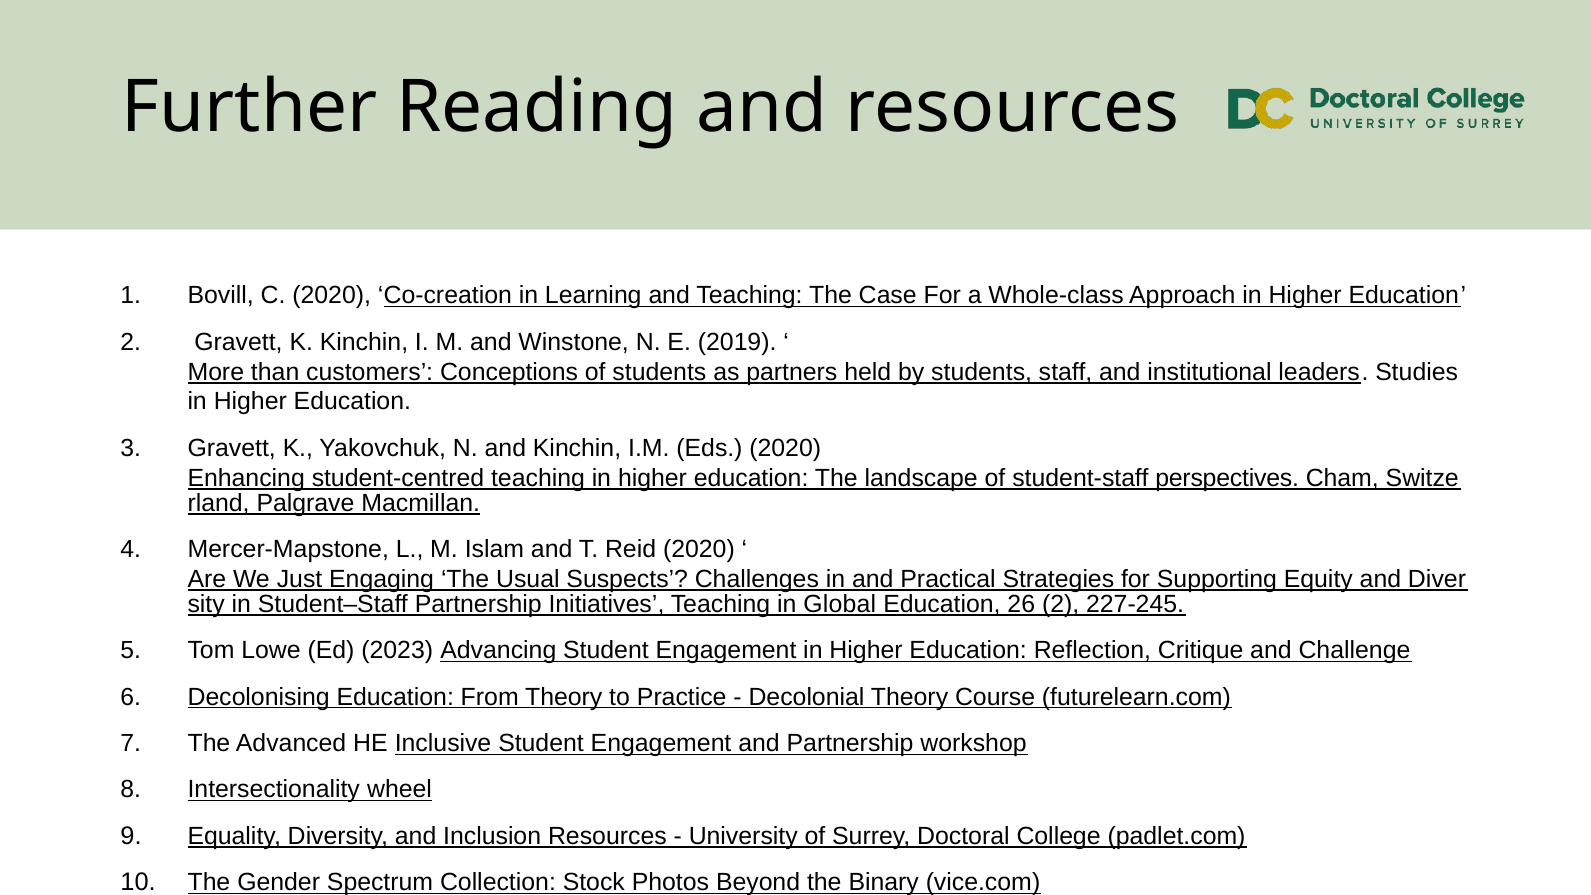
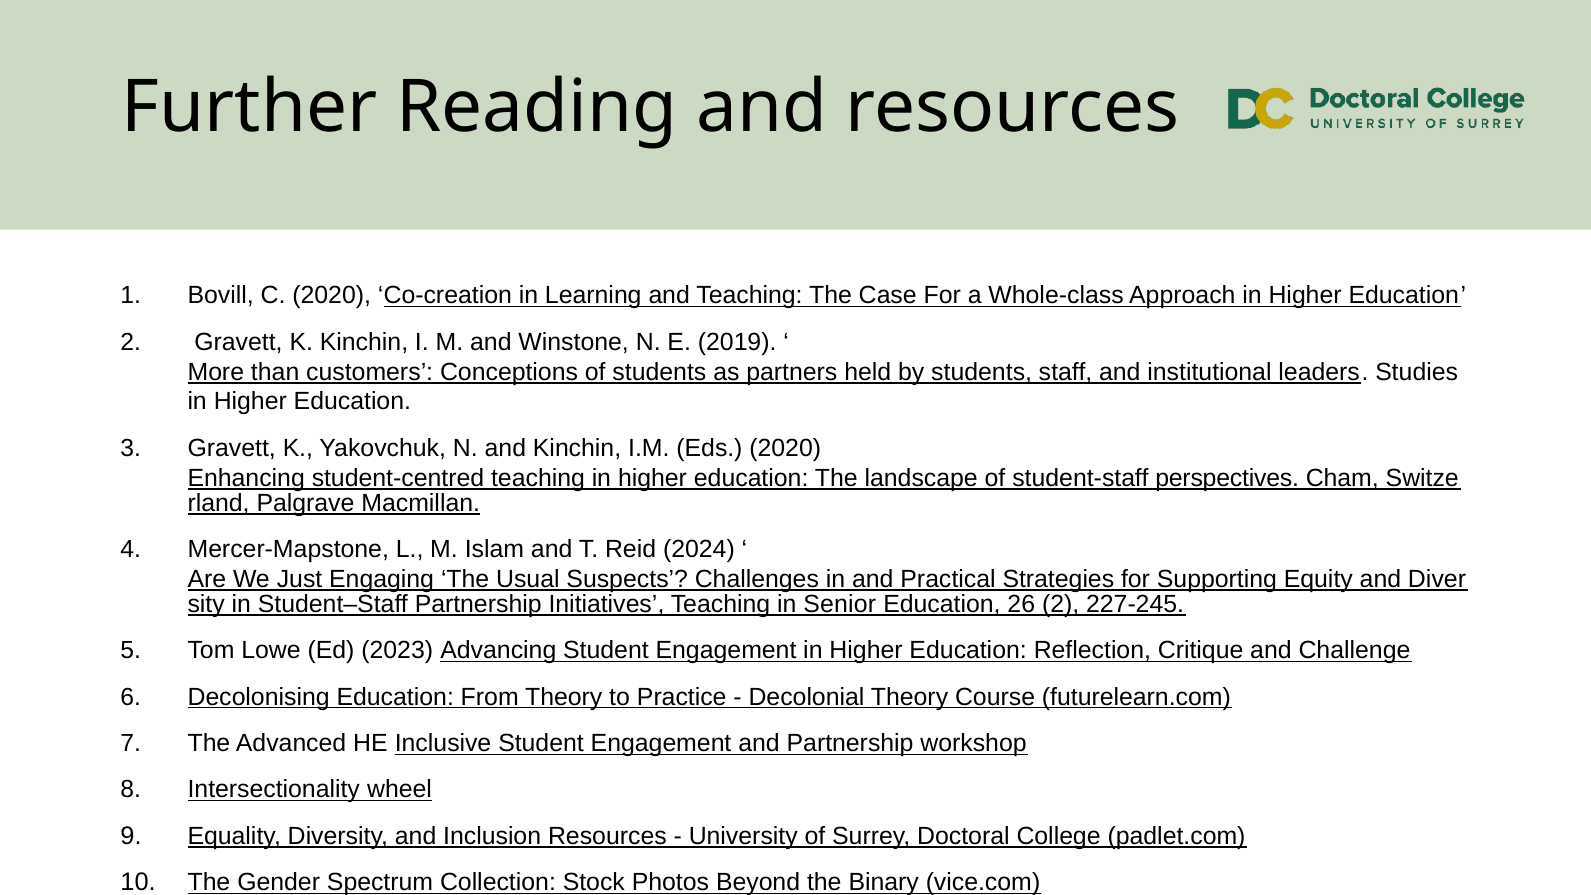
Reid 2020: 2020 -> 2024
Global: Global -> Senior
